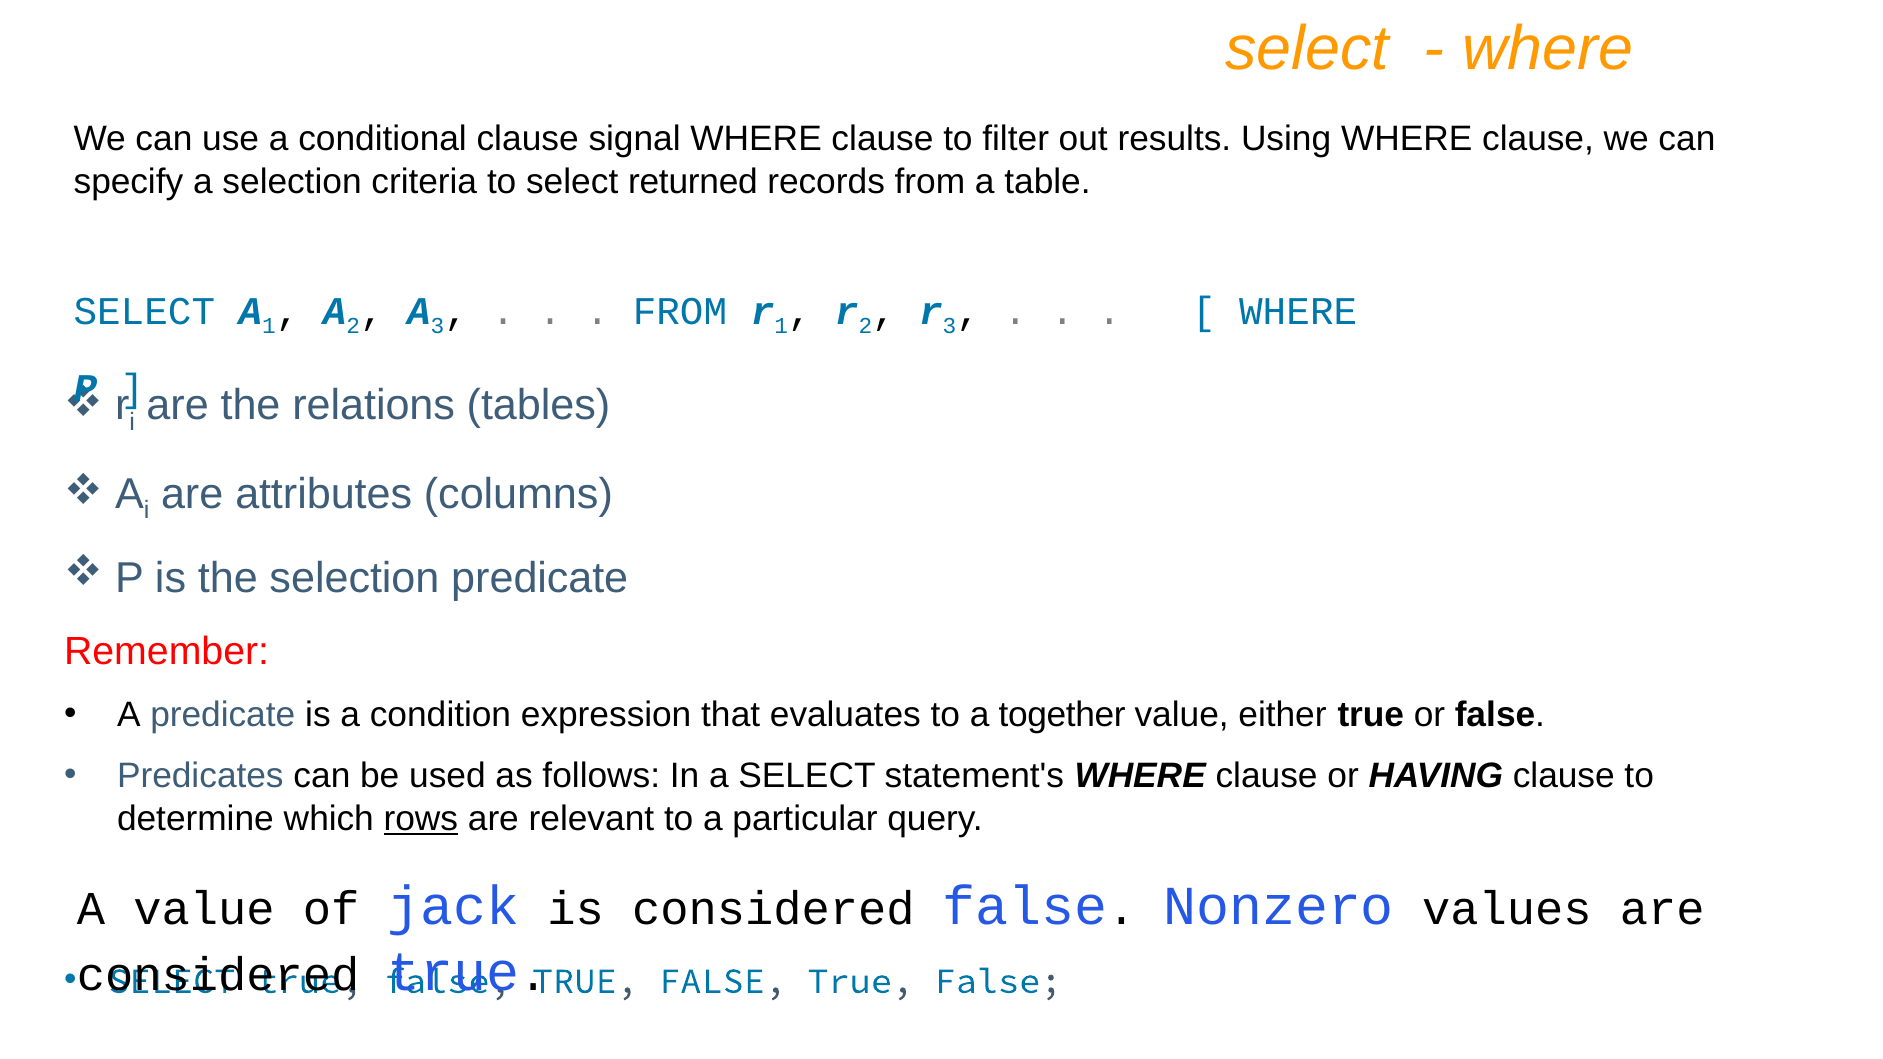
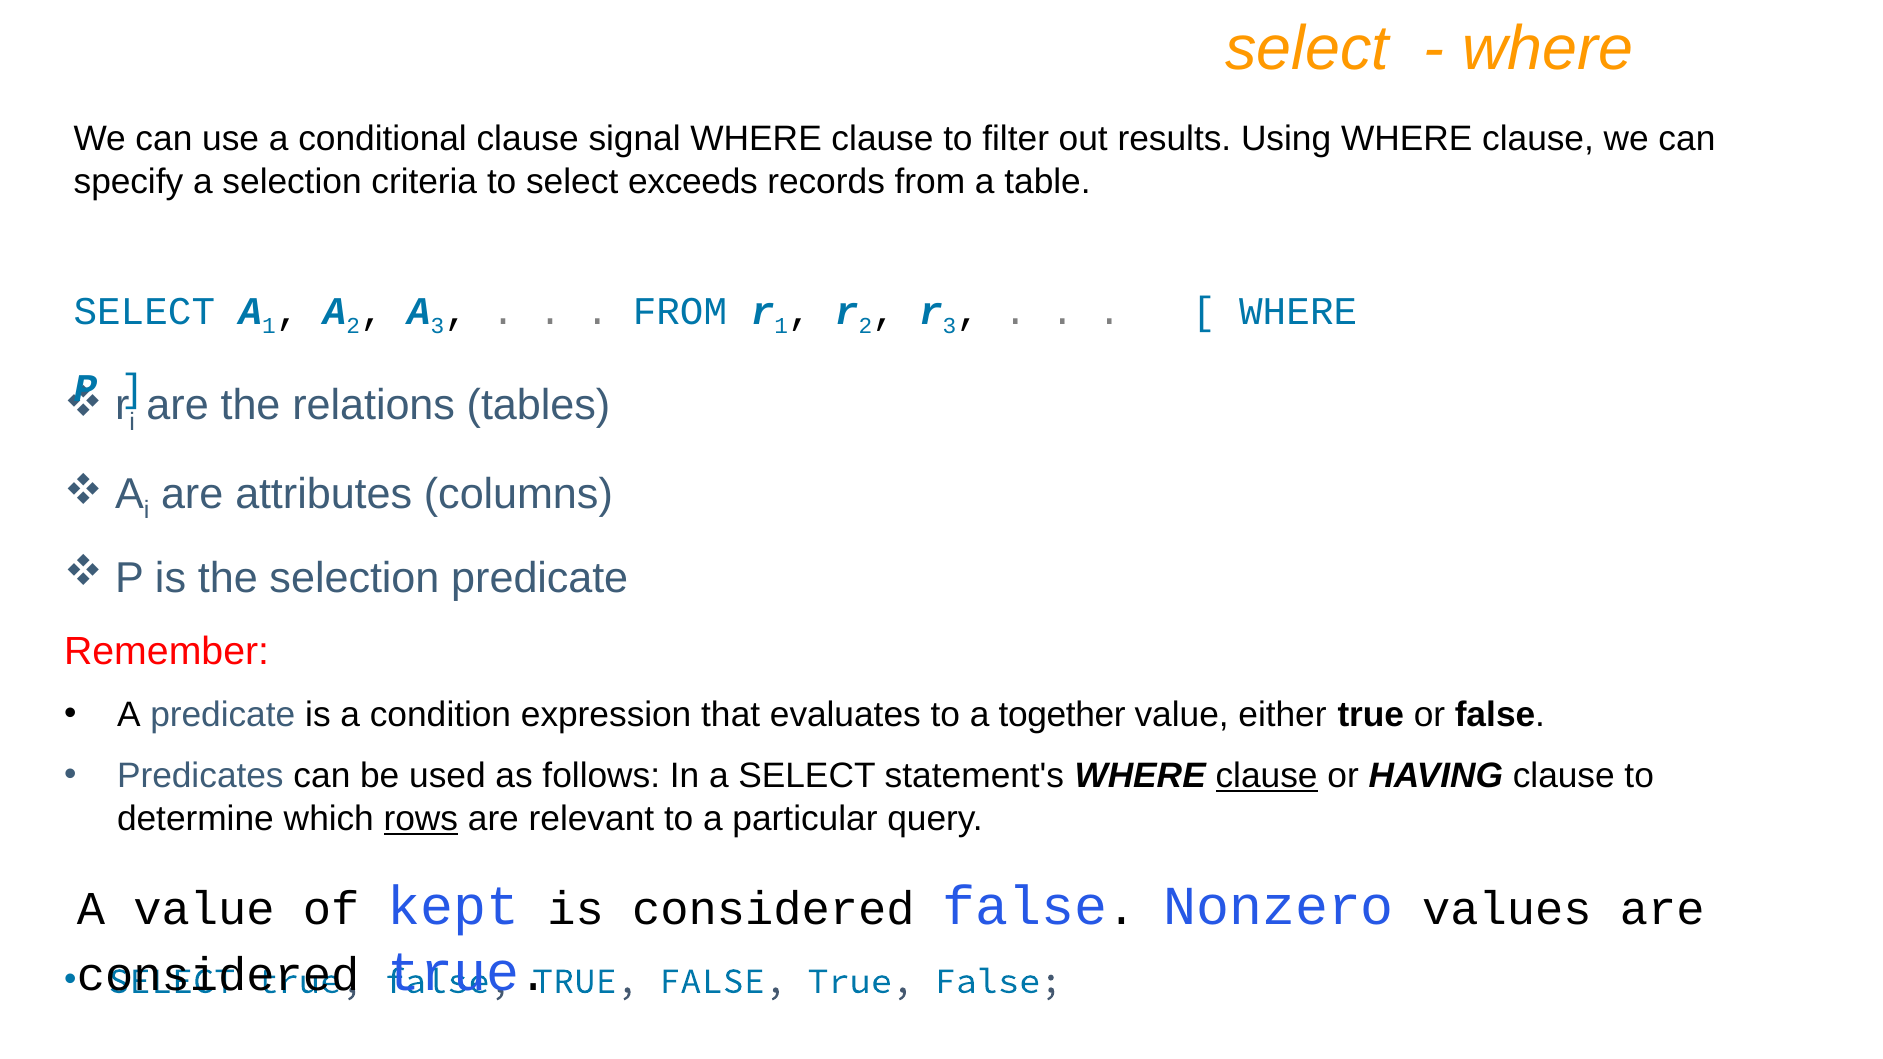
returned: returned -> exceeds
clause at (1267, 776) underline: none -> present
jack: jack -> kept
